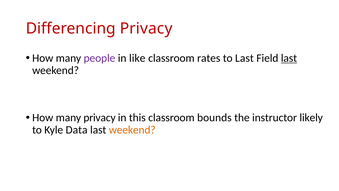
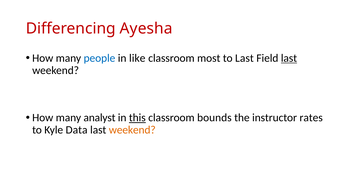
Differencing Privacy: Privacy -> Ayesha
people colour: purple -> blue
rates: rates -> most
many privacy: privacy -> analyst
this underline: none -> present
likely: likely -> rates
